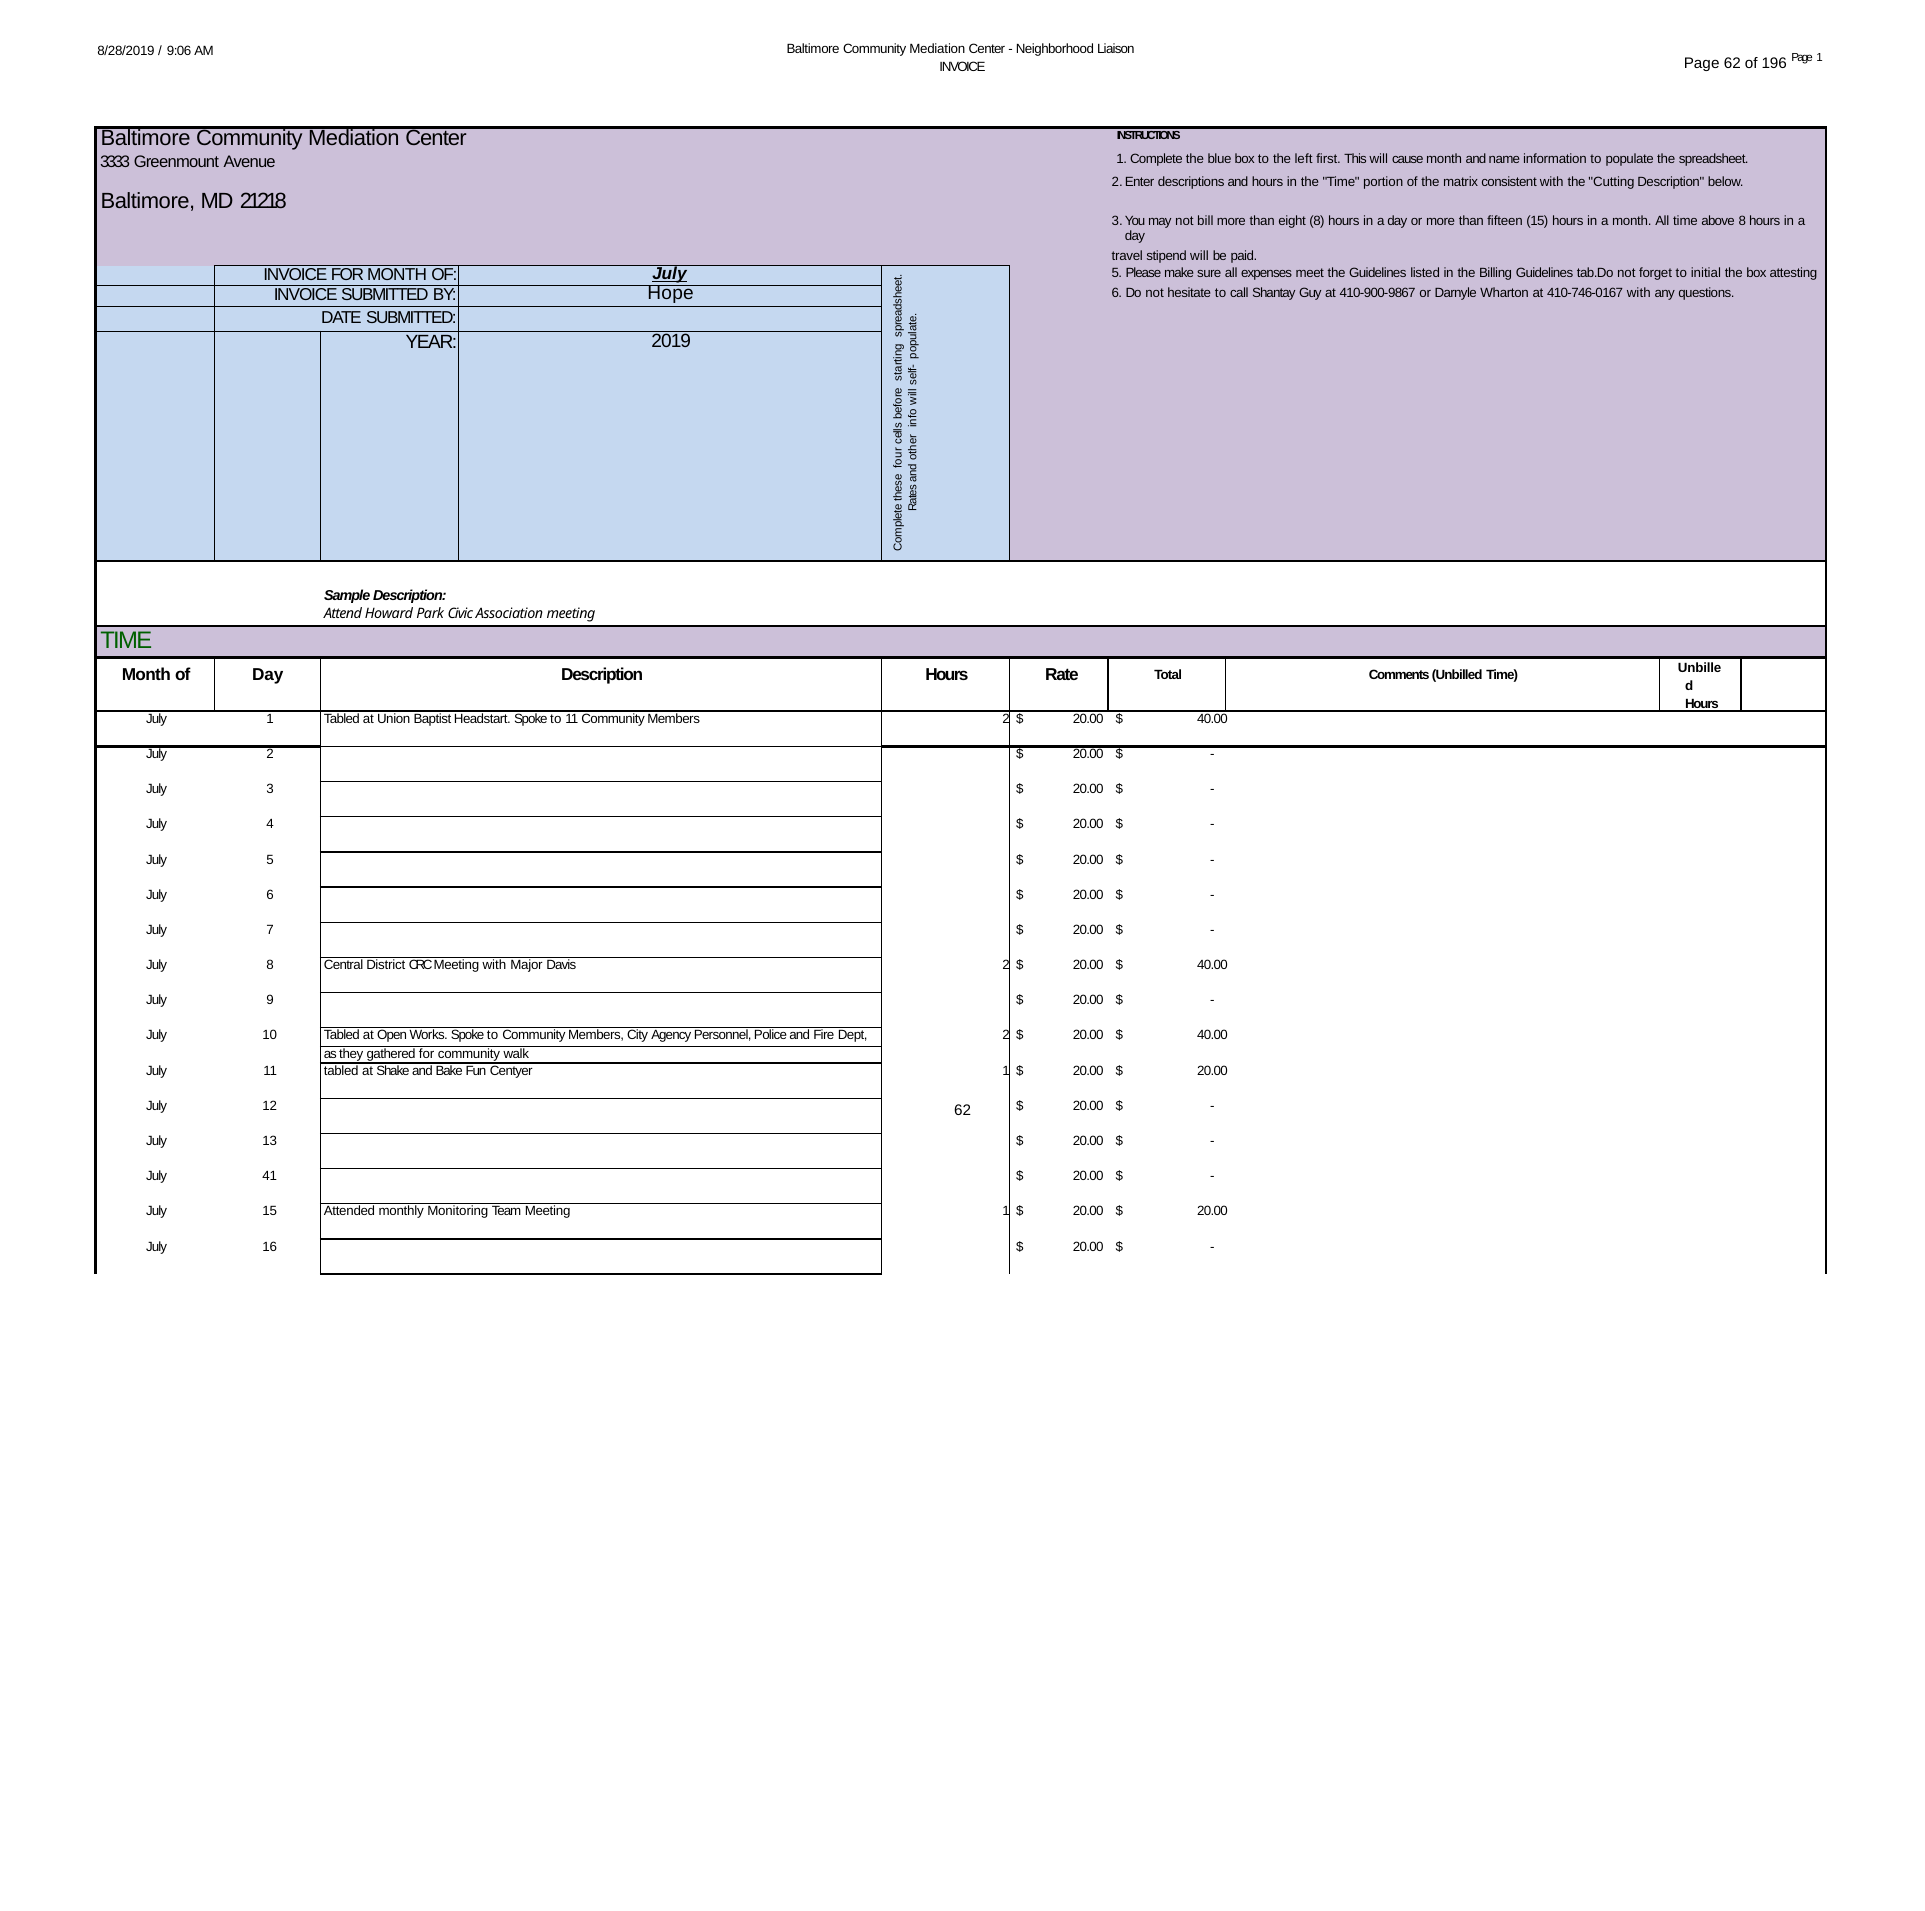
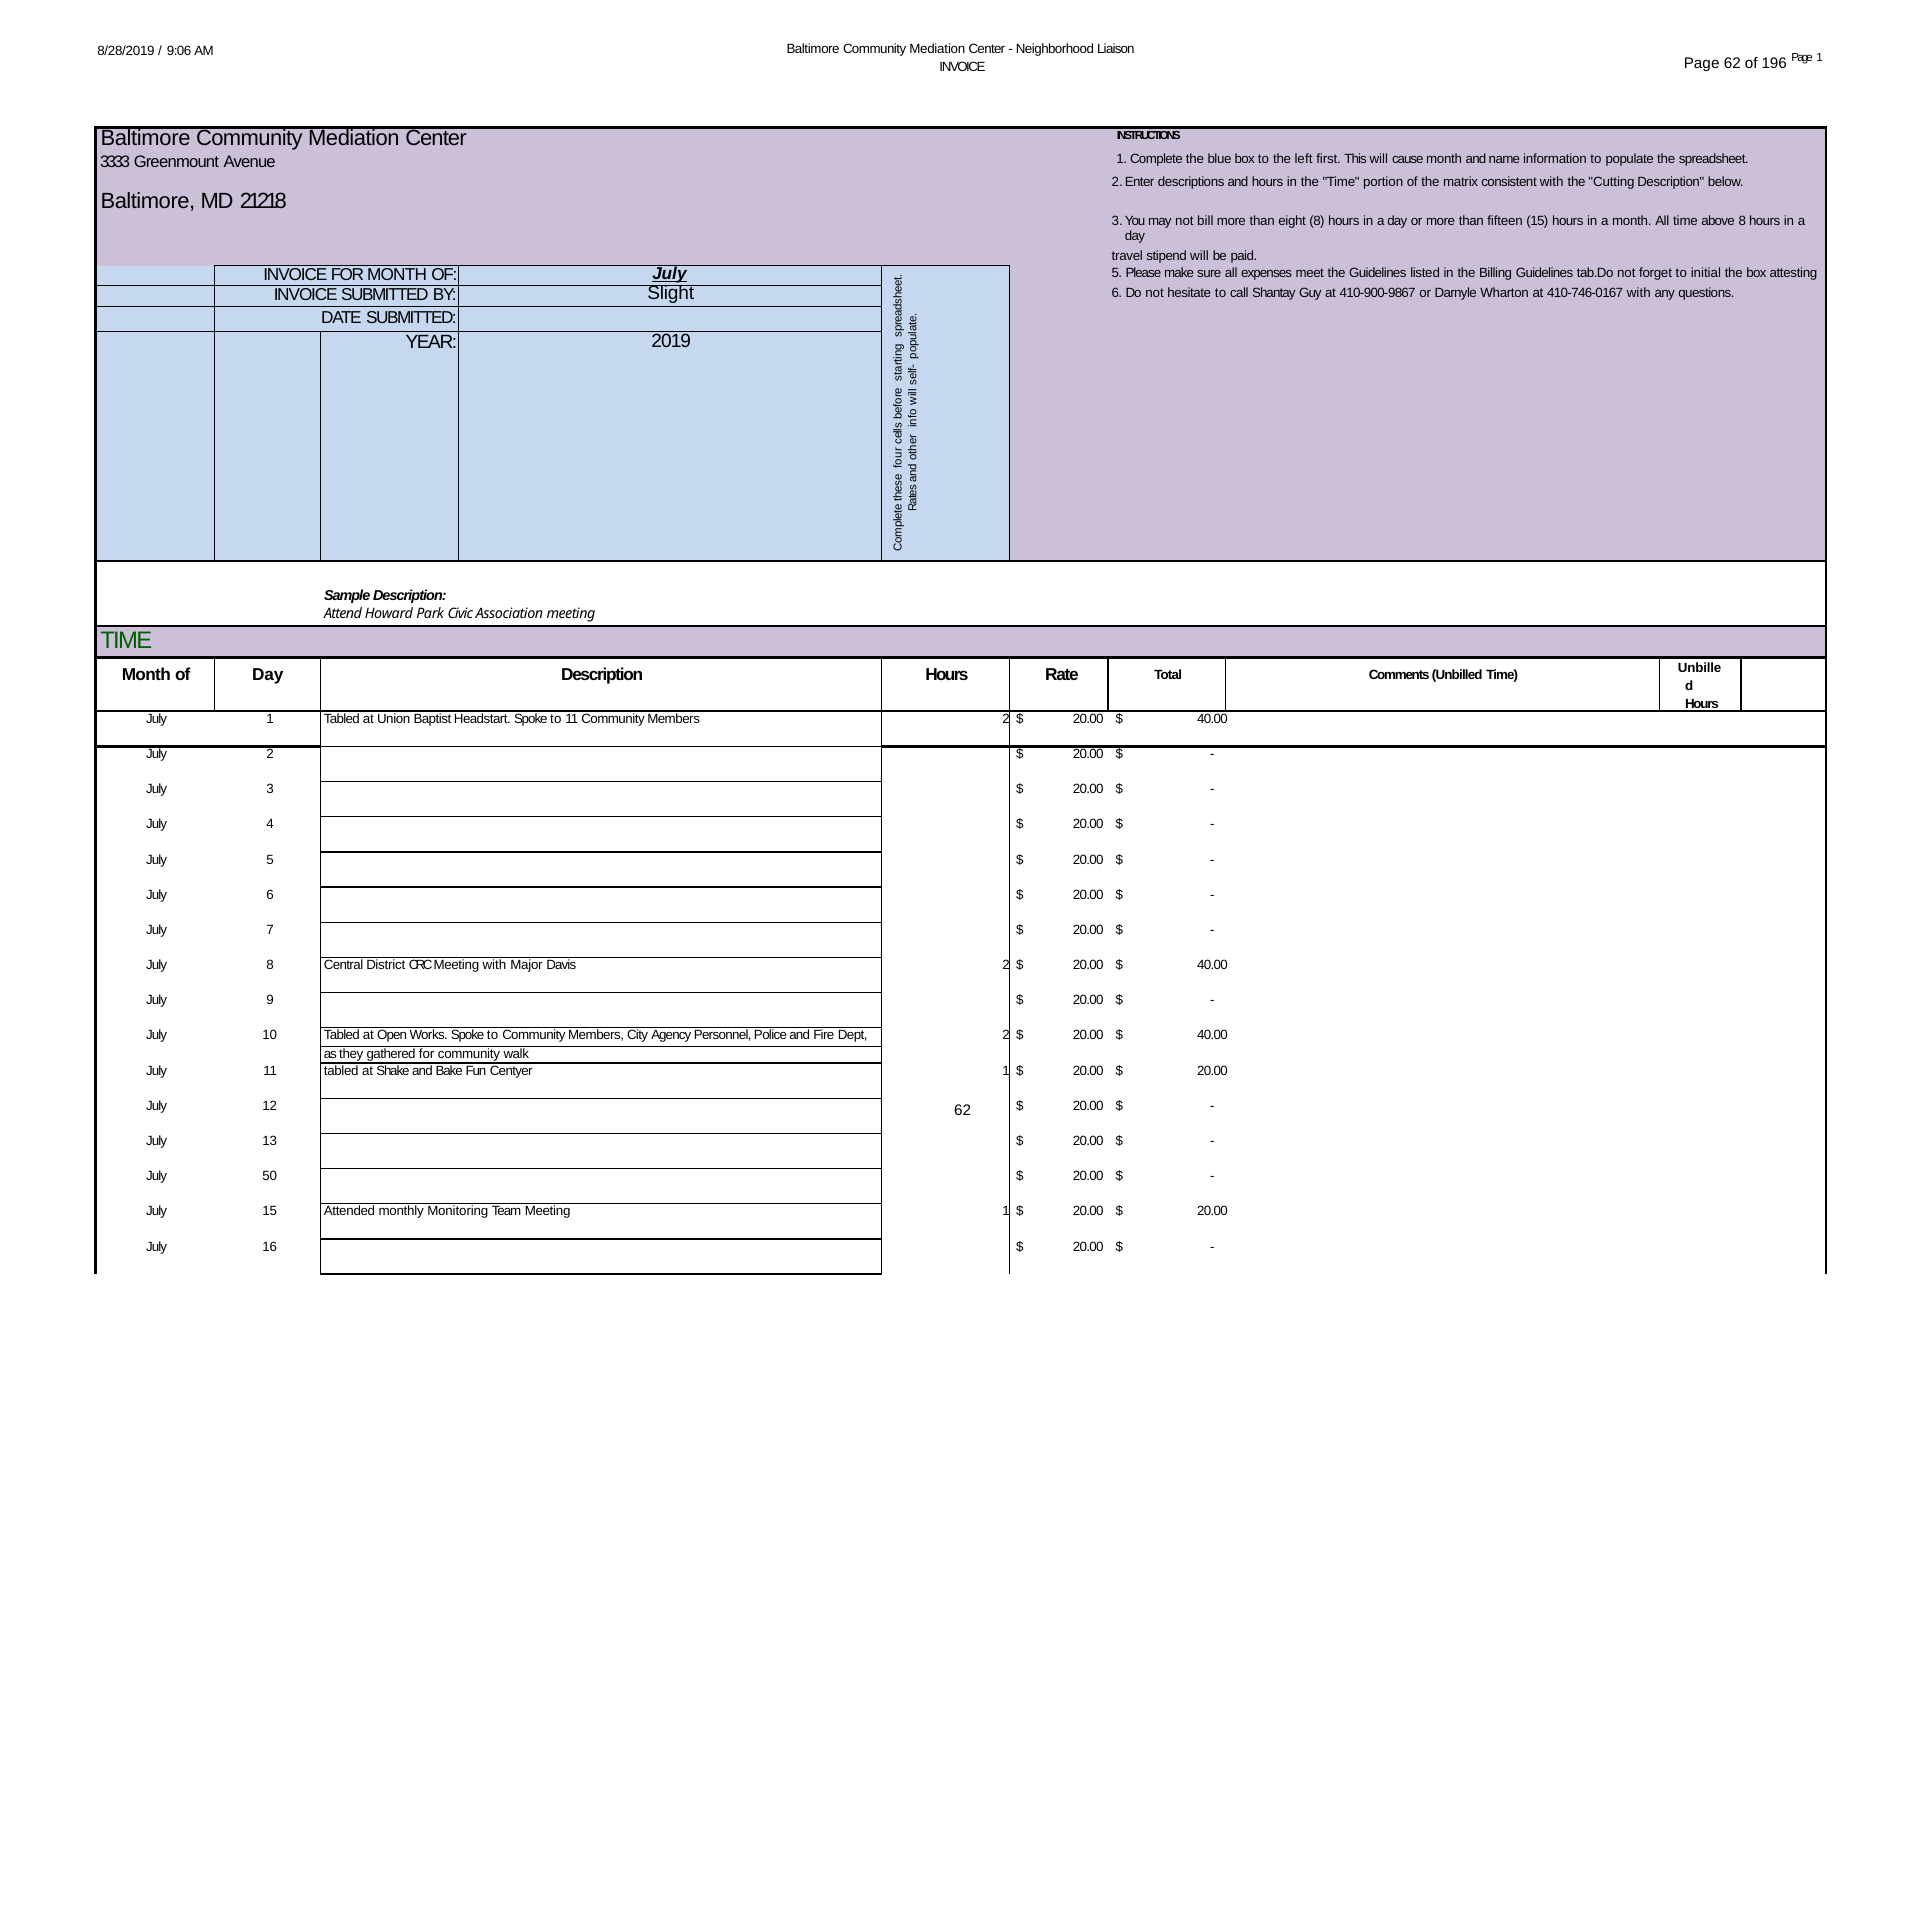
Hope: Hope -> Slight
41: 41 -> 50
